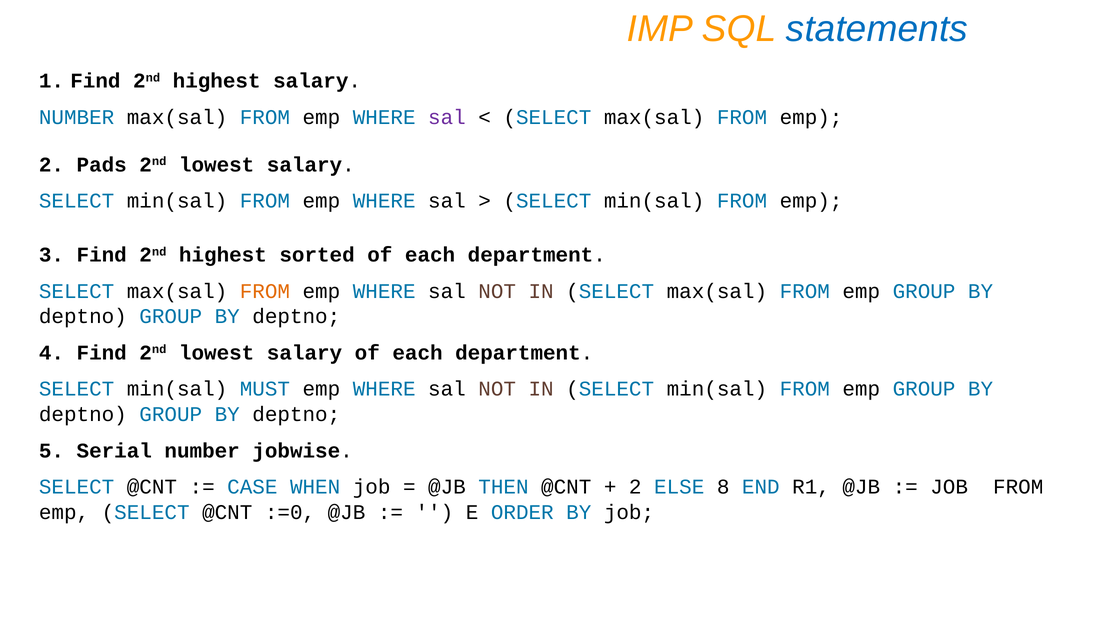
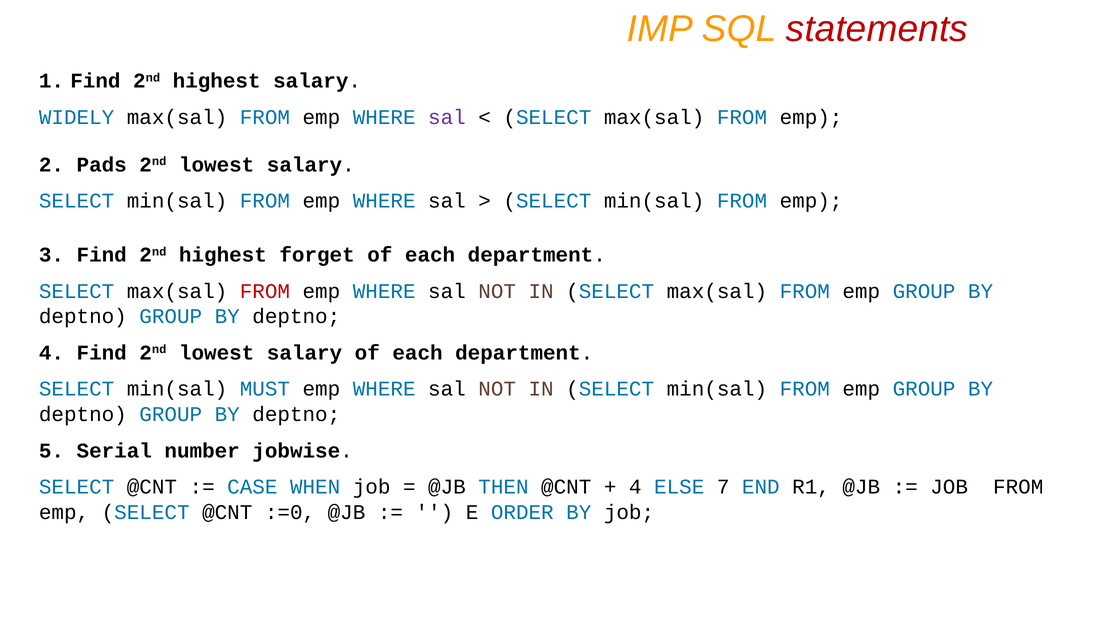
statements colour: blue -> red
NUMBER at (77, 117): NUMBER -> WIDELY
sorted: sorted -> forget
FROM at (265, 291) colour: orange -> red
2 at (635, 487): 2 -> 4
8: 8 -> 7
